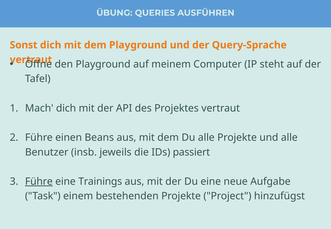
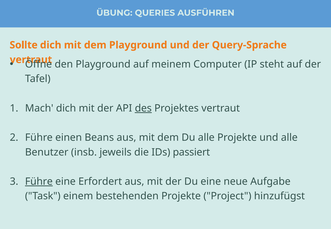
Sonst: Sonst -> Sollte
des underline: none -> present
Trainings: Trainings -> Erfordert
